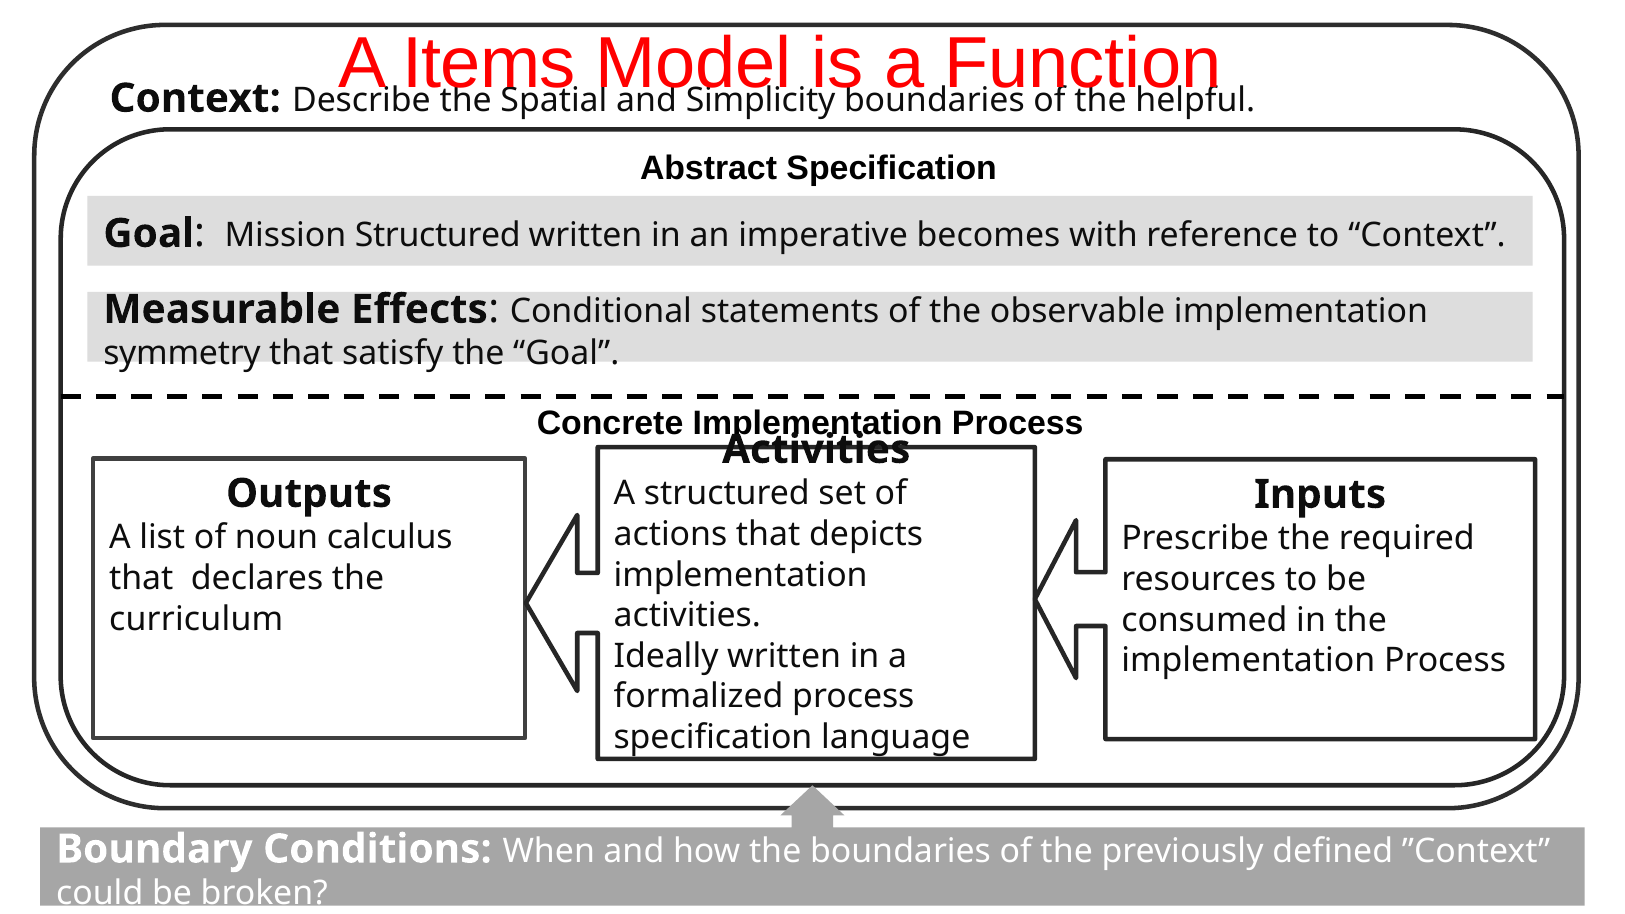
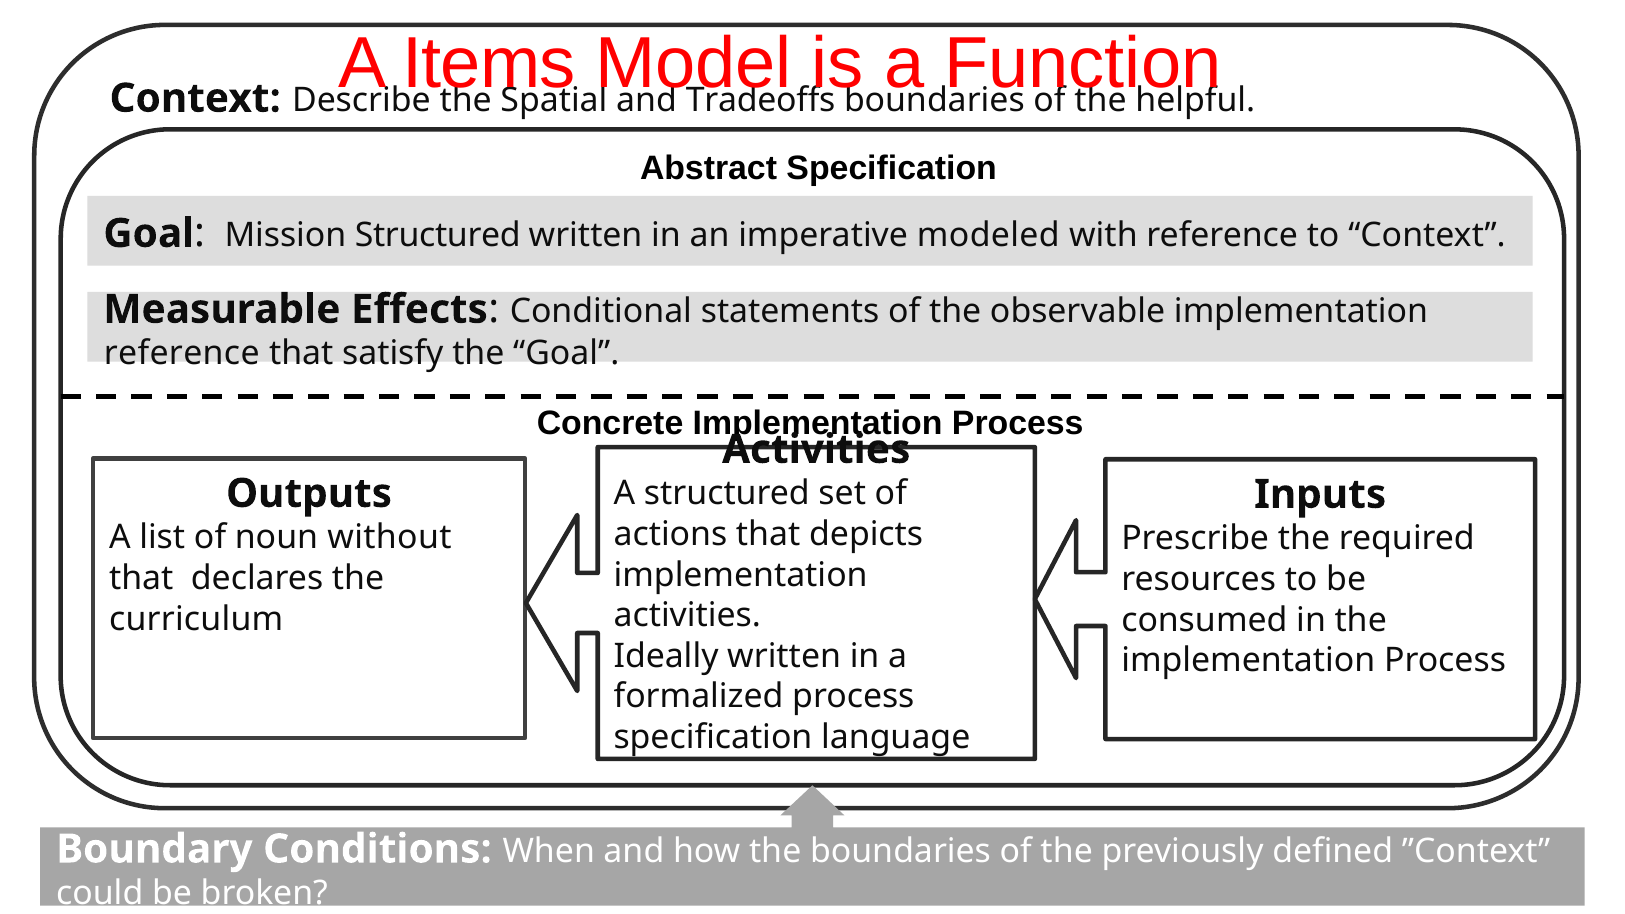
Simplicity: Simplicity -> Tradeoffs
becomes: becomes -> modeled
symmetry at (182, 354): symmetry -> reference
calculus: calculus -> without
